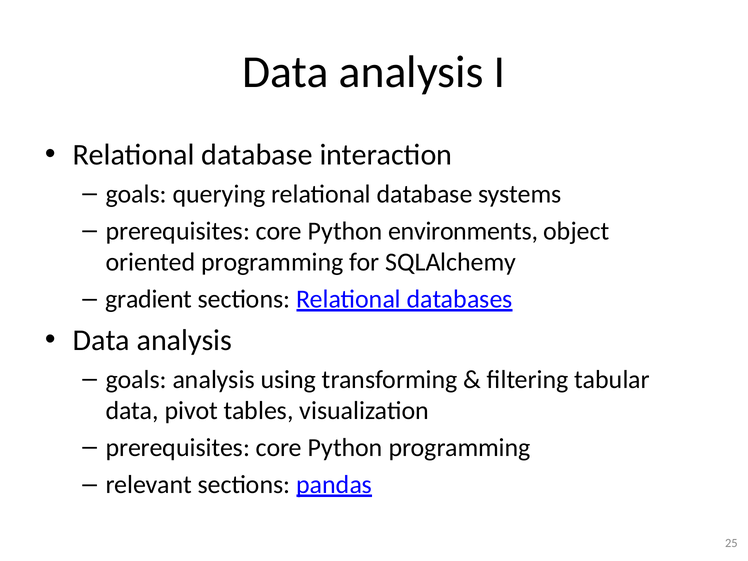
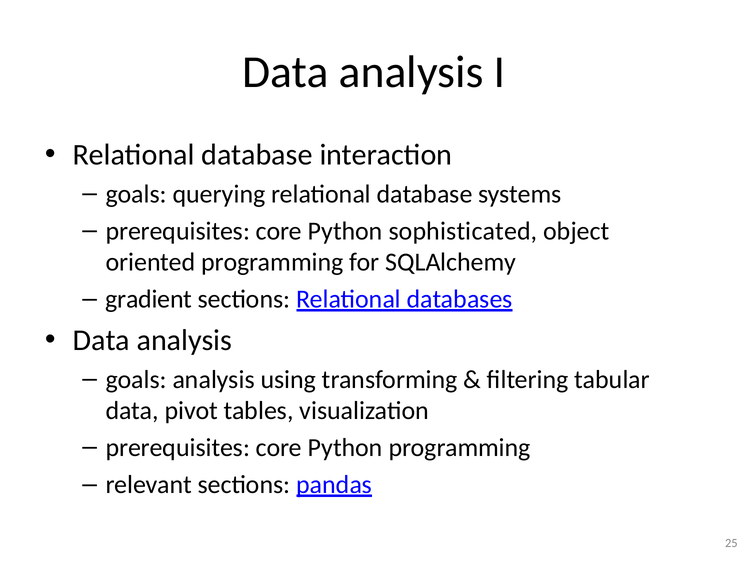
environments: environments -> sophisticated
